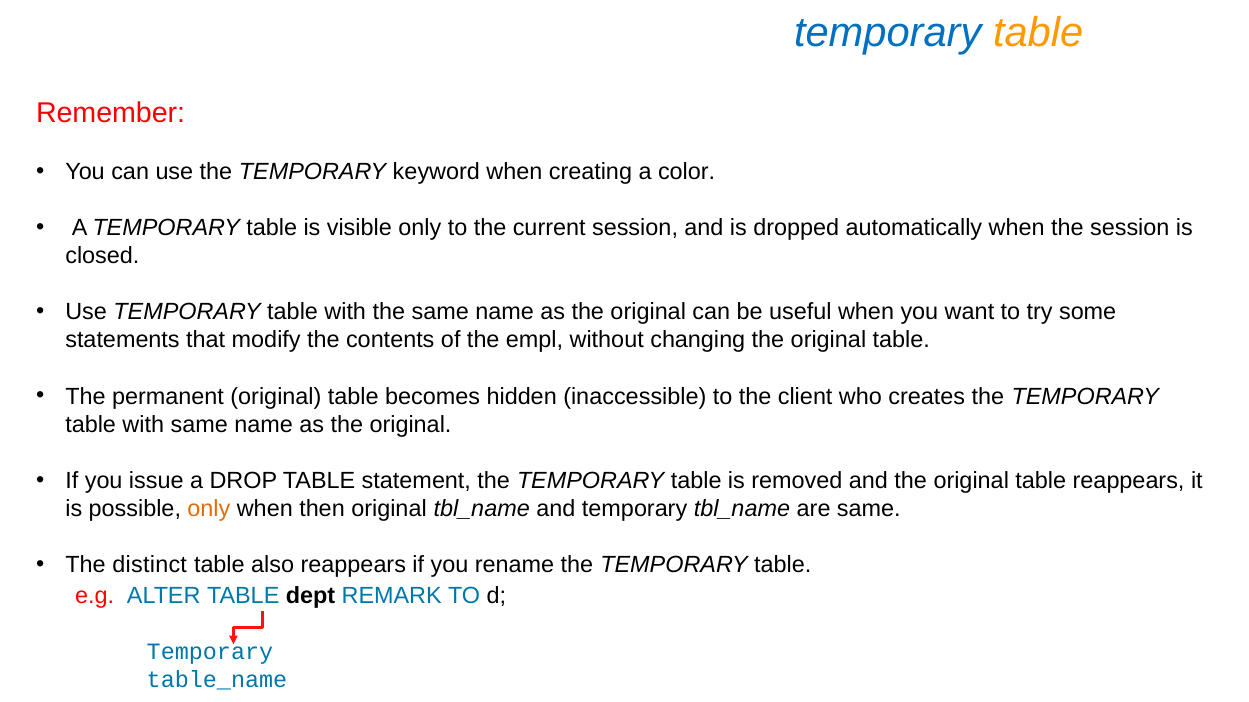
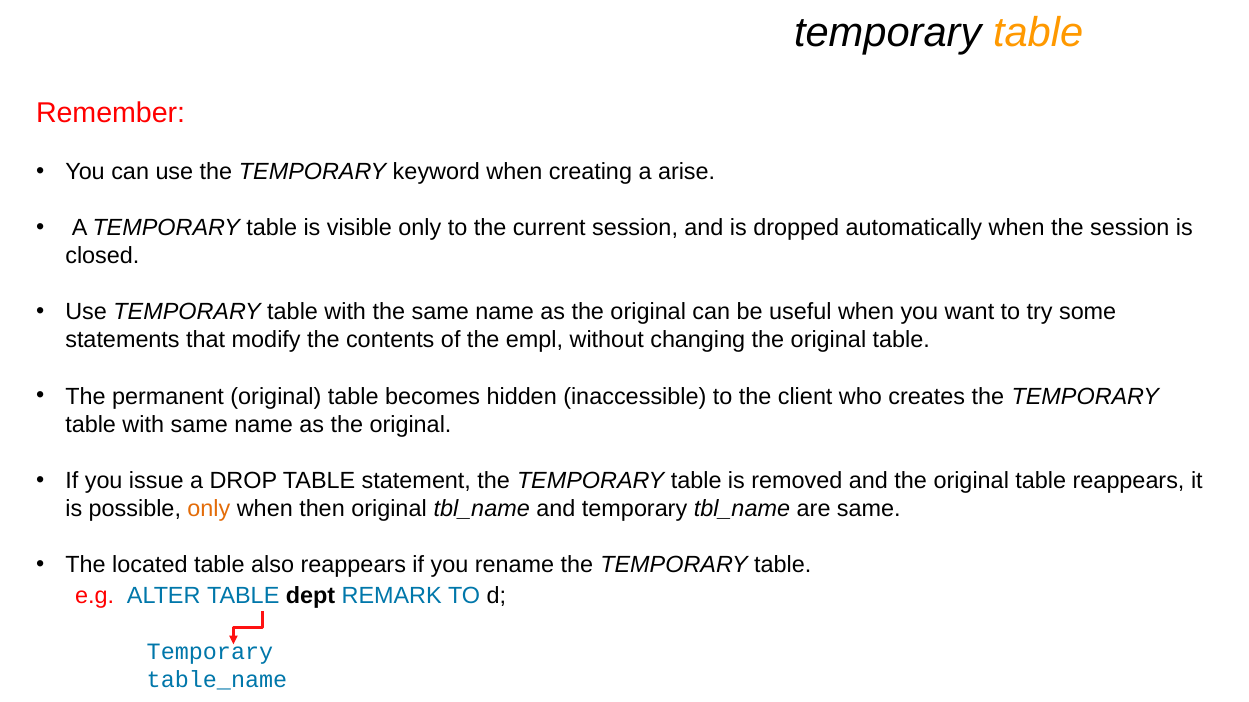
temporary at (888, 33) colour: blue -> black
color: color -> arise
distinct: distinct -> located
